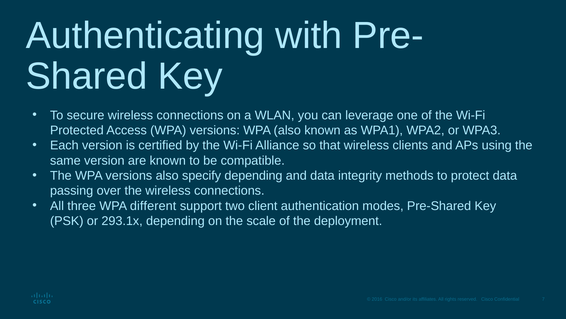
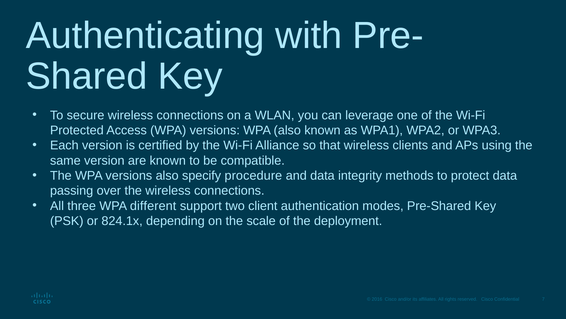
specify depending: depending -> procedure
293.1x: 293.1x -> 824.1x
